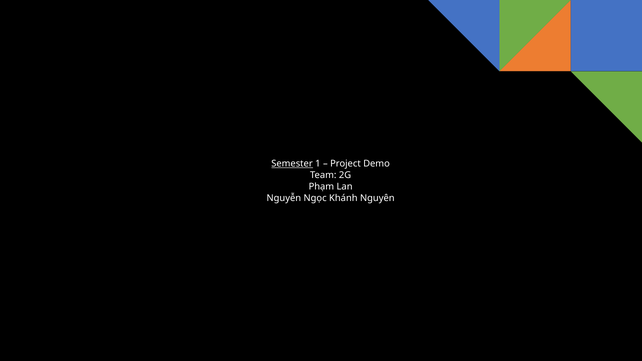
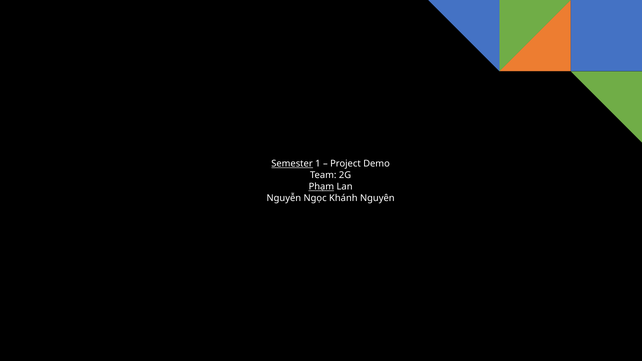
Phạm underline: none -> present
